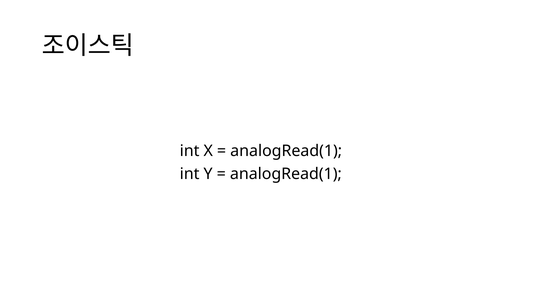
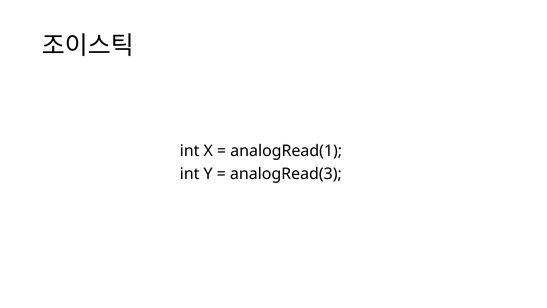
analogRead(1 at (286, 174): analogRead(1 -> analogRead(3
